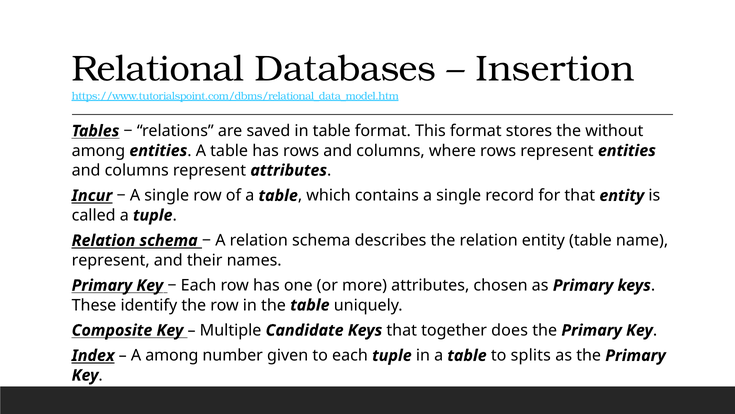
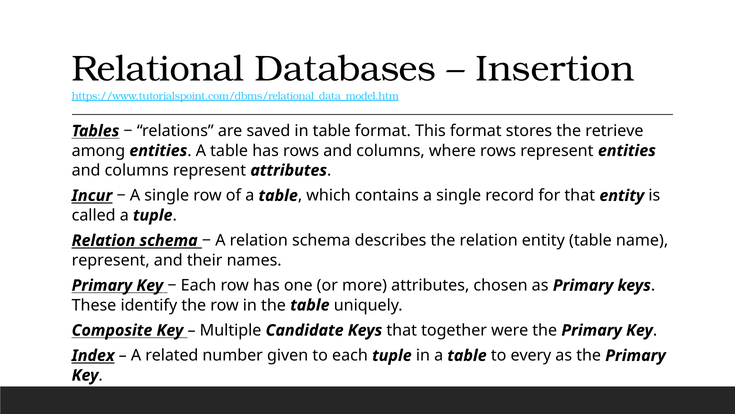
without: without -> retrieve
does: does -> were
A among: among -> related
splits: splits -> every
